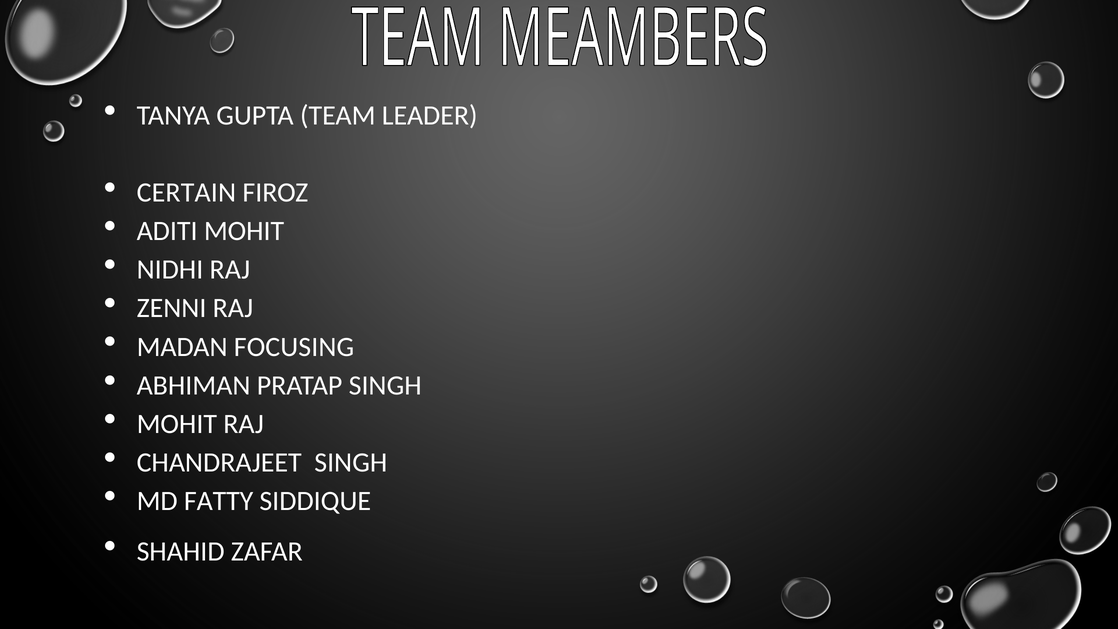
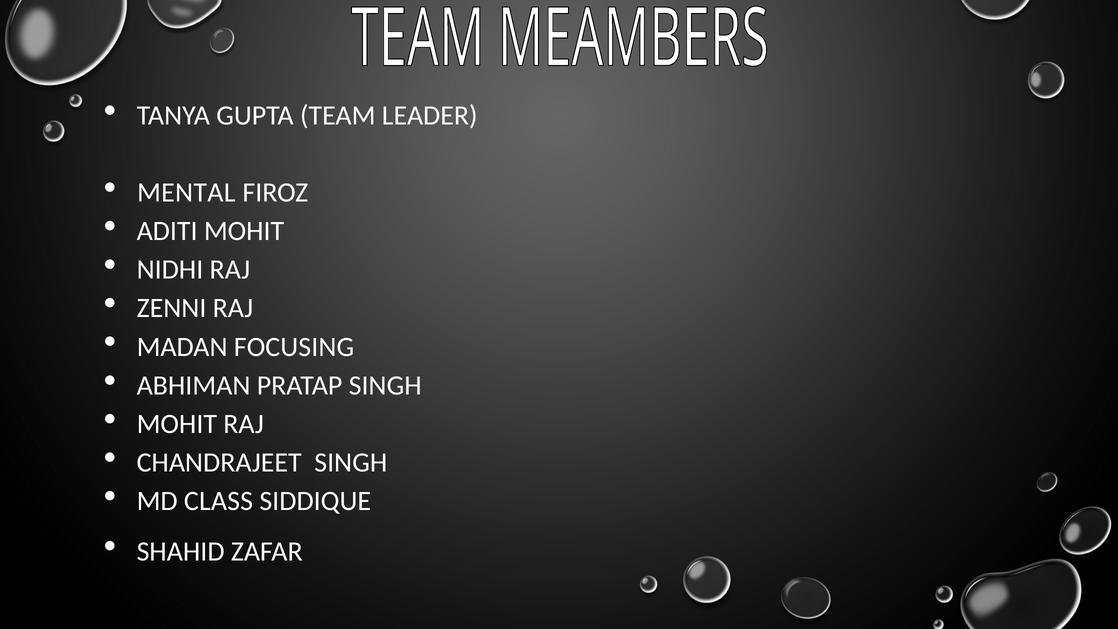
CERTAIN: CERTAIN -> MENTAL
FATTY: FATTY -> CLASS
